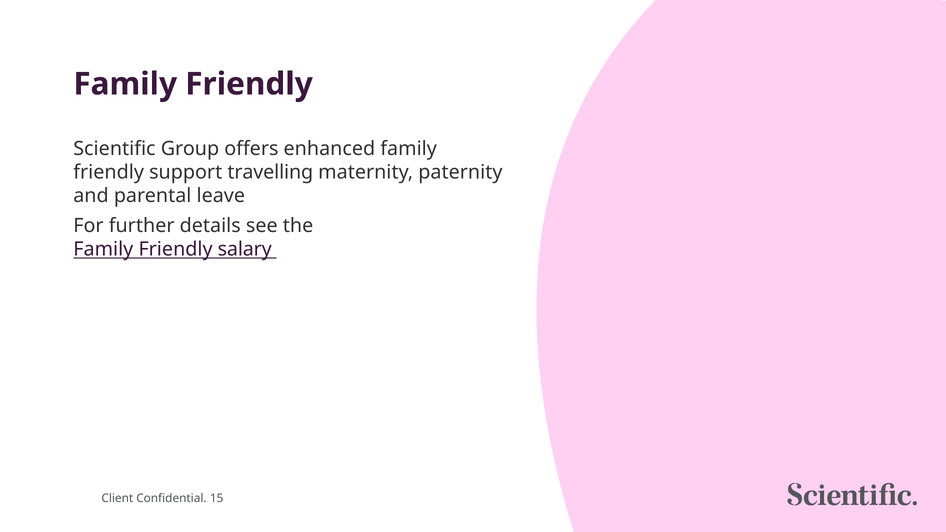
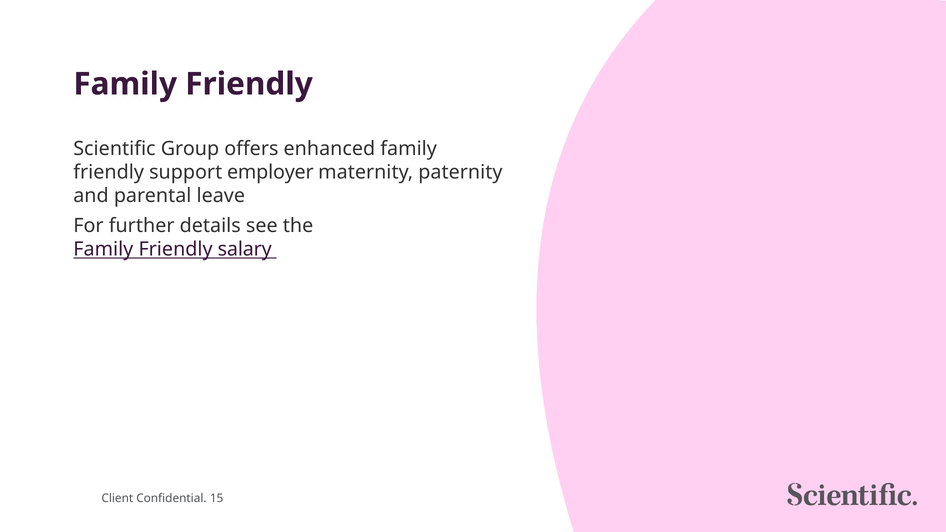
travelling: travelling -> employer
